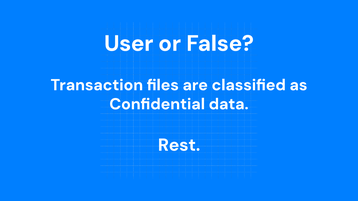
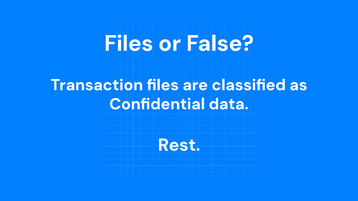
User at (129, 44): User -> Files
